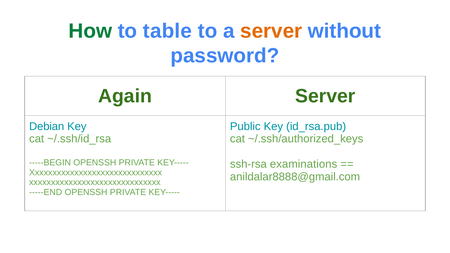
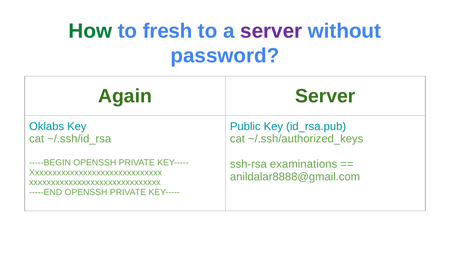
table: table -> fresh
server at (271, 31) colour: orange -> purple
Debian: Debian -> Oklabs
